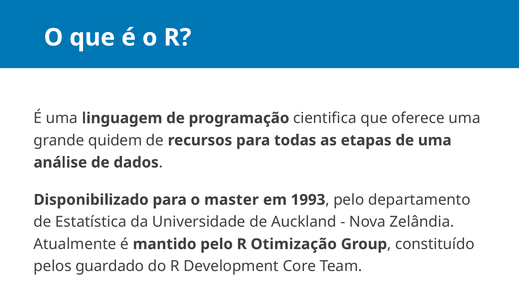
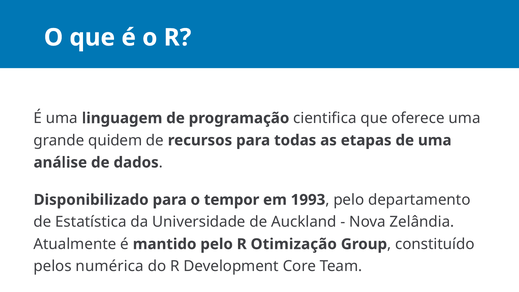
master: master -> tempor
guardado: guardado -> numérica
